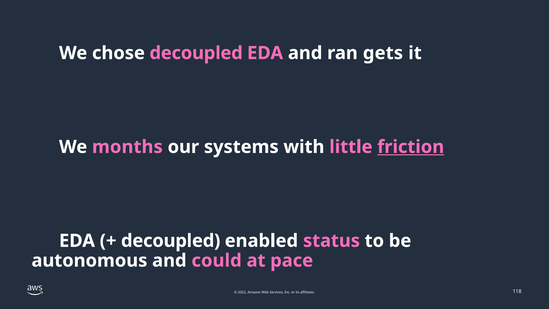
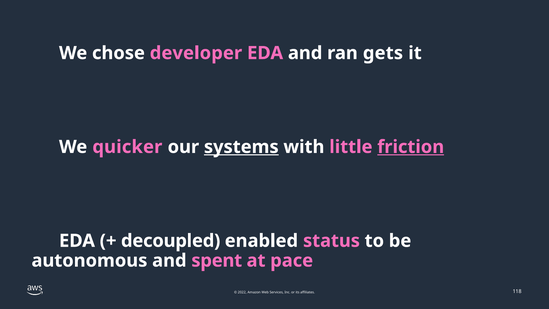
chose decoupled: decoupled -> developer
months: months -> quicker
systems underline: none -> present
could: could -> spent
